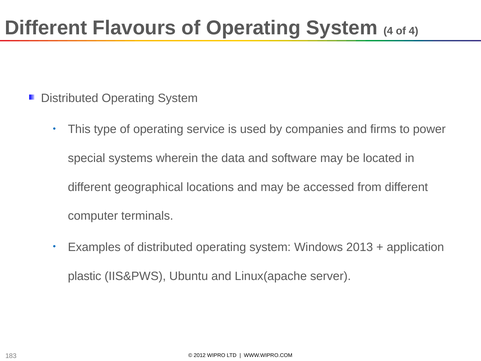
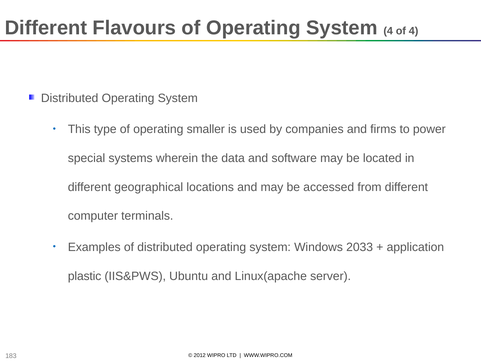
service: service -> smaller
2013: 2013 -> 2033
